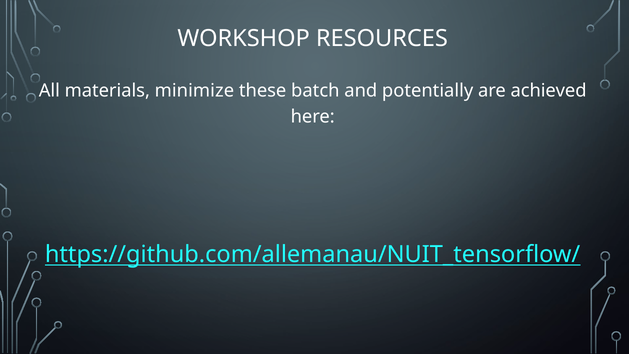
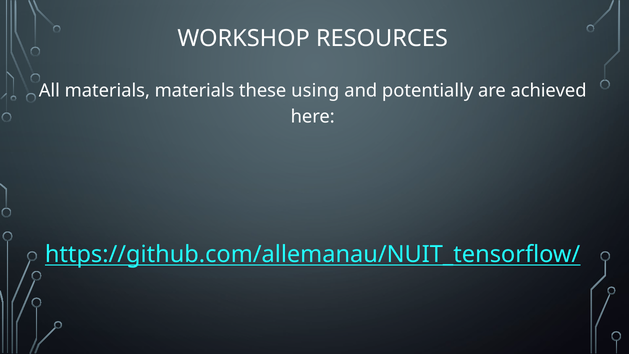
materials minimize: minimize -> materials
batch: batch -> using
